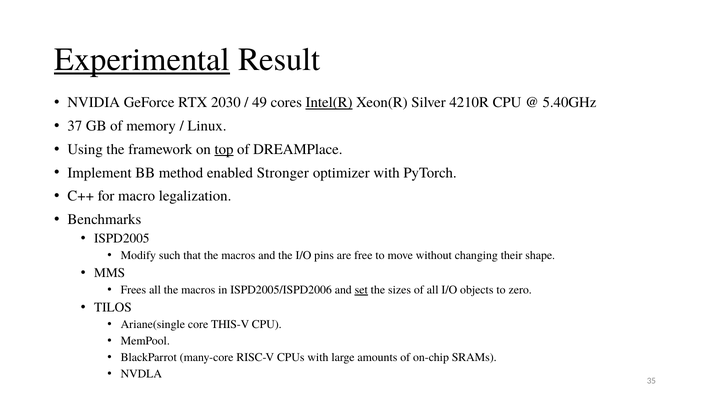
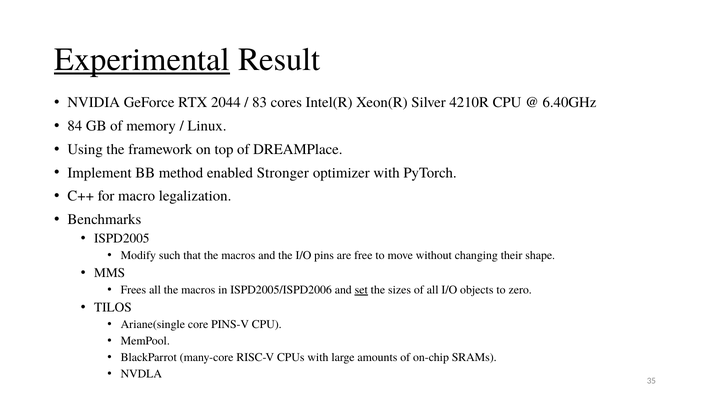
2030: 2030 -> 2044
49: 49 -> 83
Intel(R underline: present -> none
5.40GHz: 5.40GHz -> 6.40GHz
37: 37 -> 84
top underline: present -> none
THIS-V: THIS-V -> PINS-V
